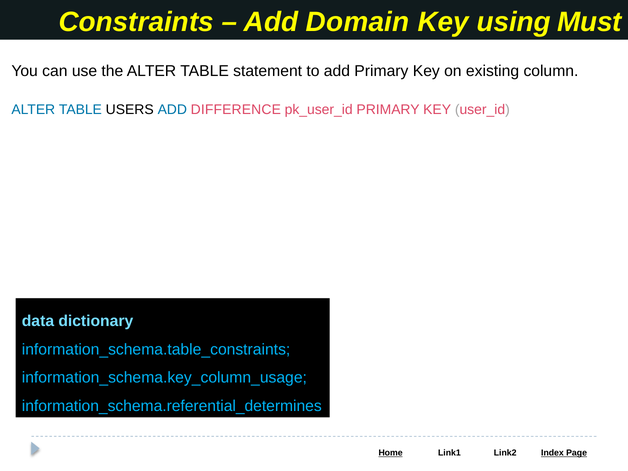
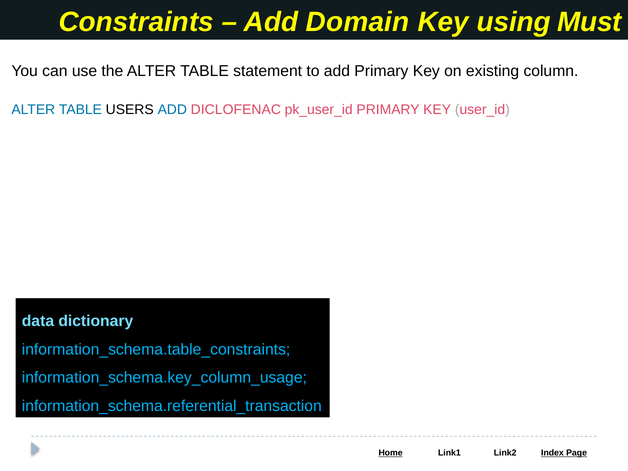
DIFFERENCE: DIFFERENCE -> DICLOFENAC
information_schema.referential_determines: information_schema.referential_determines -> information_schema.referential_transaction
